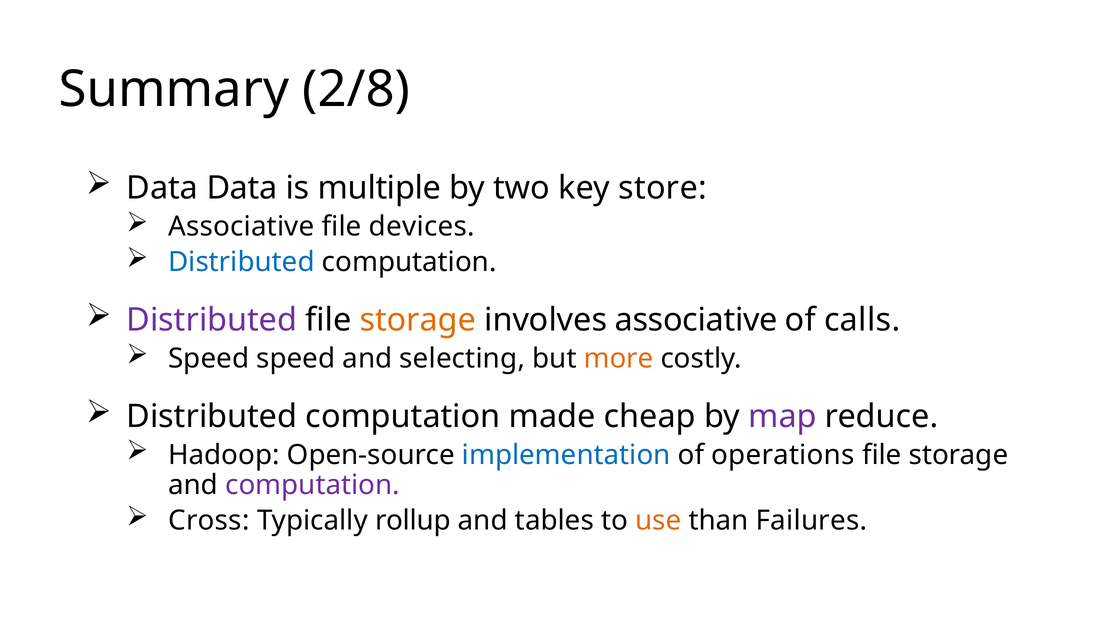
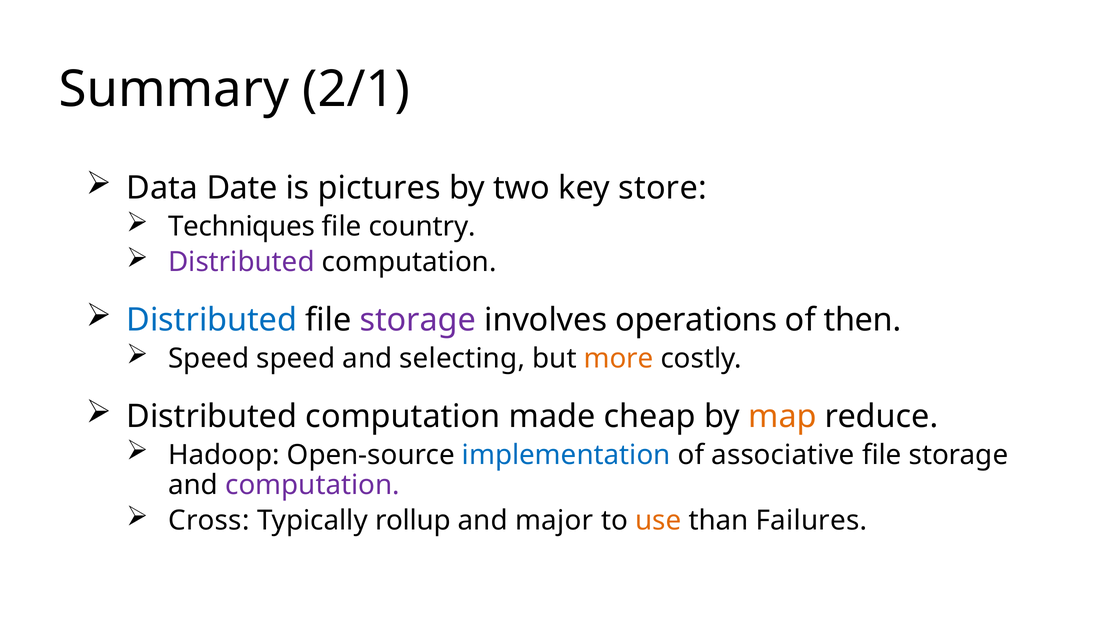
2/8: 2/8 -> 2/1
Data Data: Data -> Date
multiple: multiple -> pictures
Associative at (241, 226): Associative -> Techniques
devices: devices -> country
Distributed at (241, 262) colour: blue -> purple
Distributed at (212, 320) colour: purple -> blue
storage at (418, 320) colour: orange -> purple
involves associative: associative -> operations
calls: calls -> then
map colour: purple -> orange
operations: operations -> associative
tables: tables -> major
